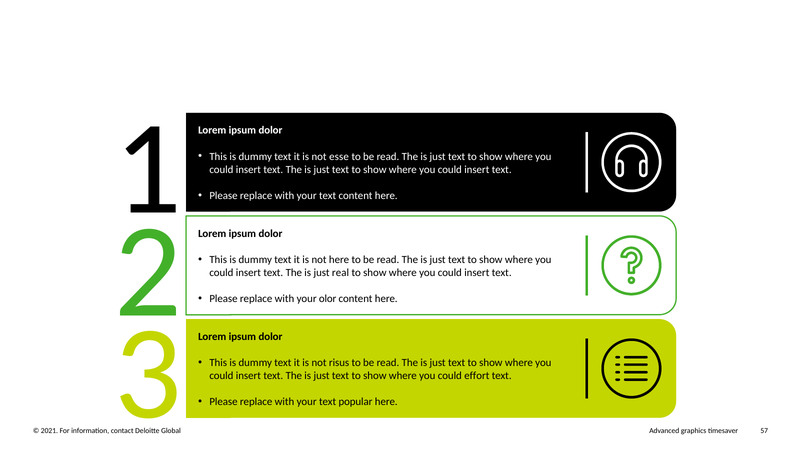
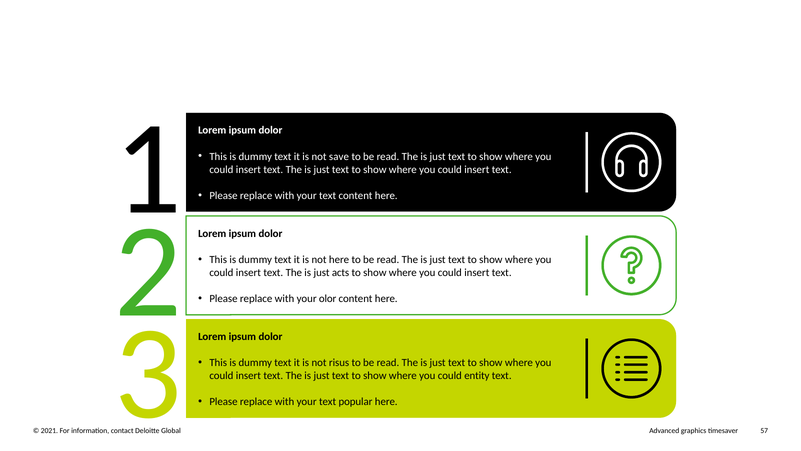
esse: esse -> save
real: real -> acts
effort: effort -> entity
